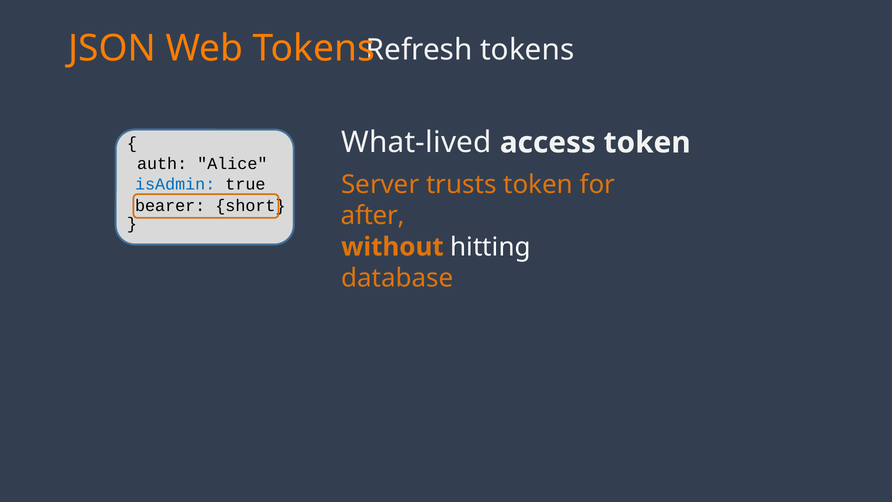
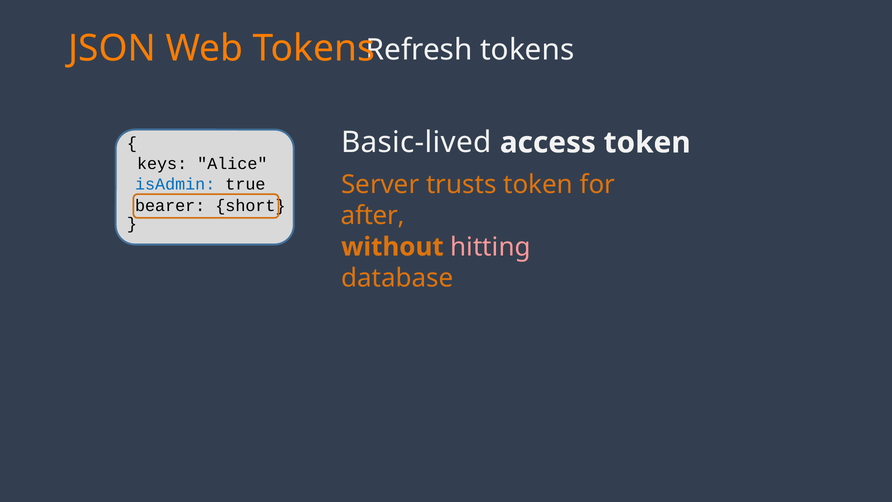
What-lived: What-lived -> Basic-lived
auth: auth -> keys
hitting colour: white -> pink
